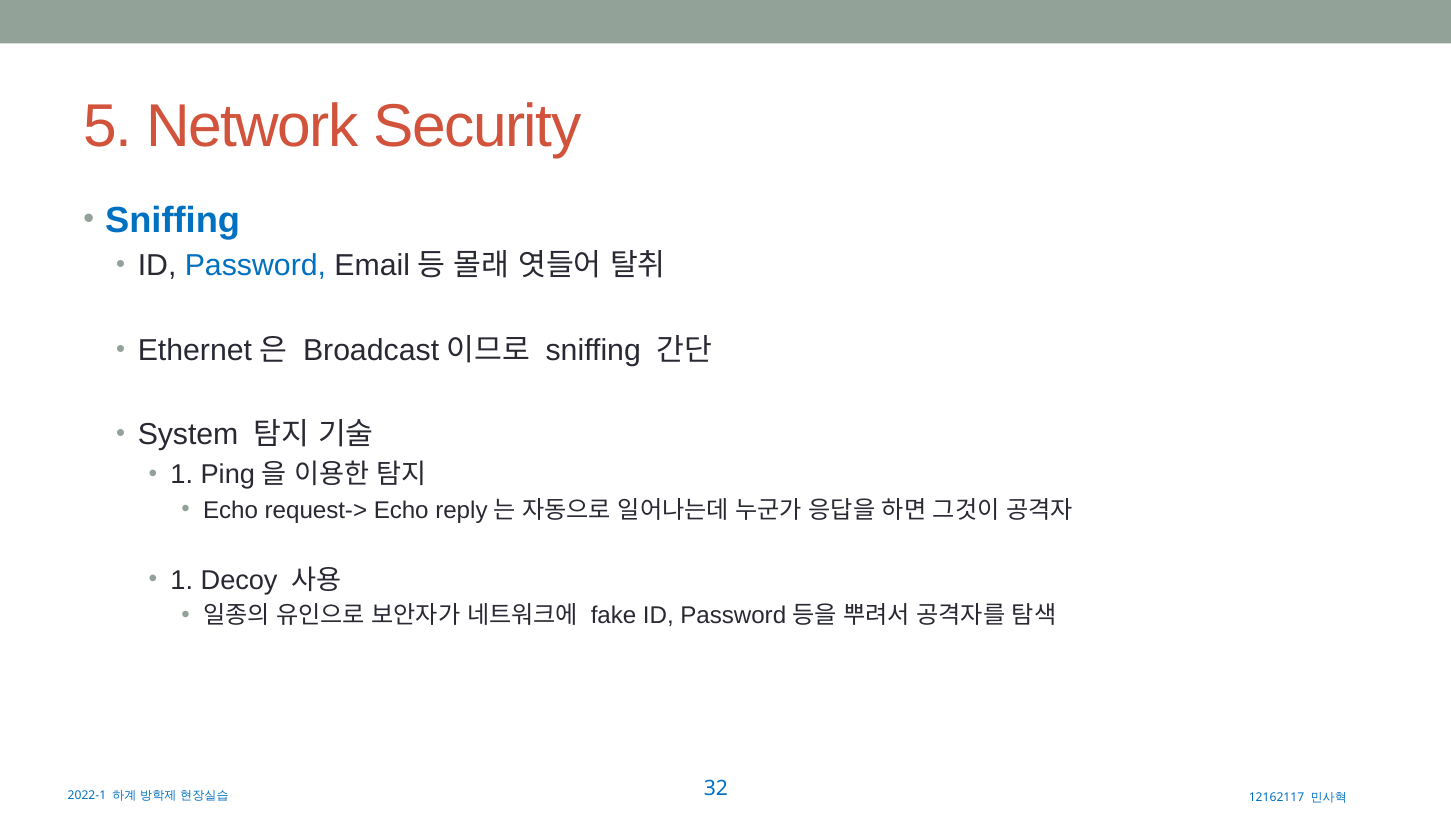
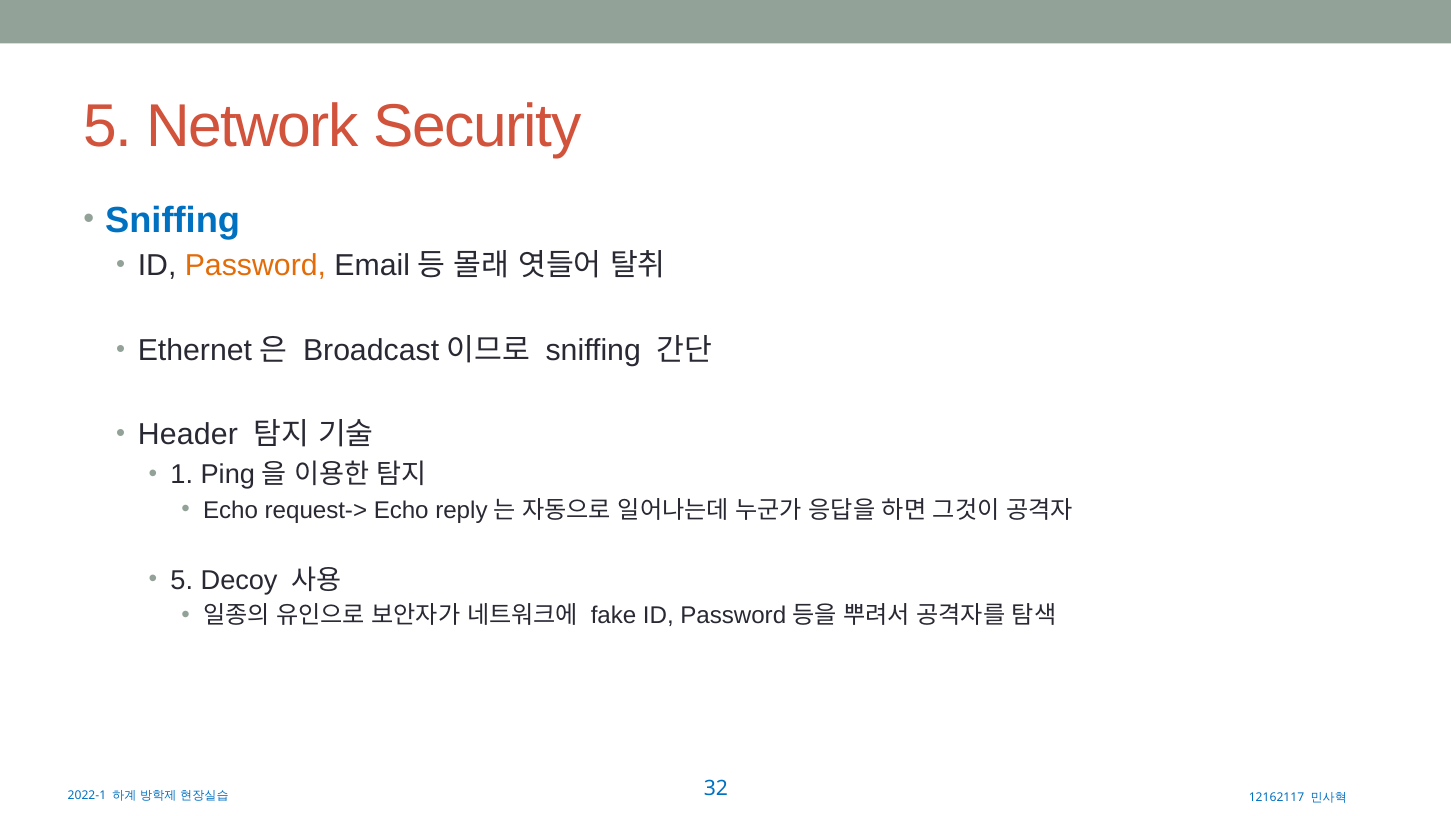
Password at (255, 266) colour: blue -> orange
System: System -> Header
1 at (182, 581): 1 -> 5
